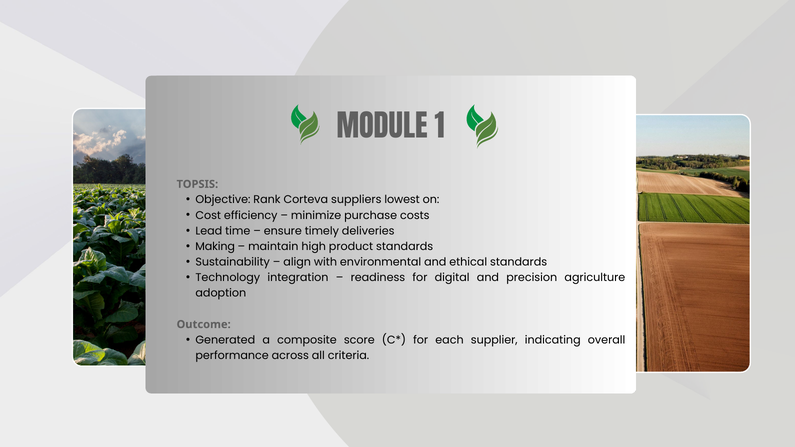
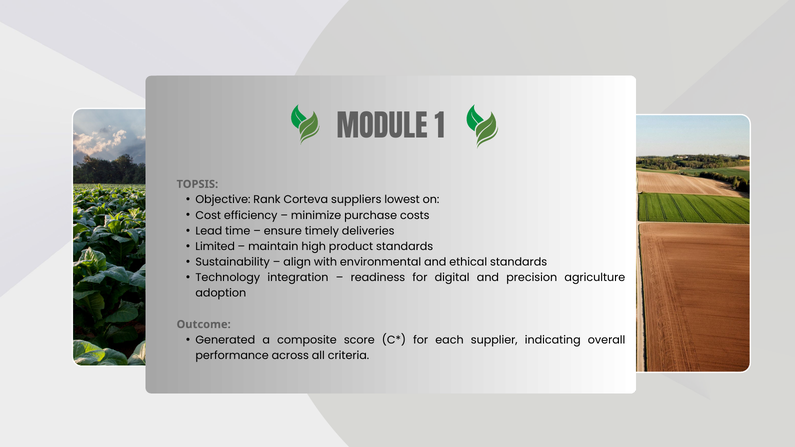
Making: Making -> Limited
